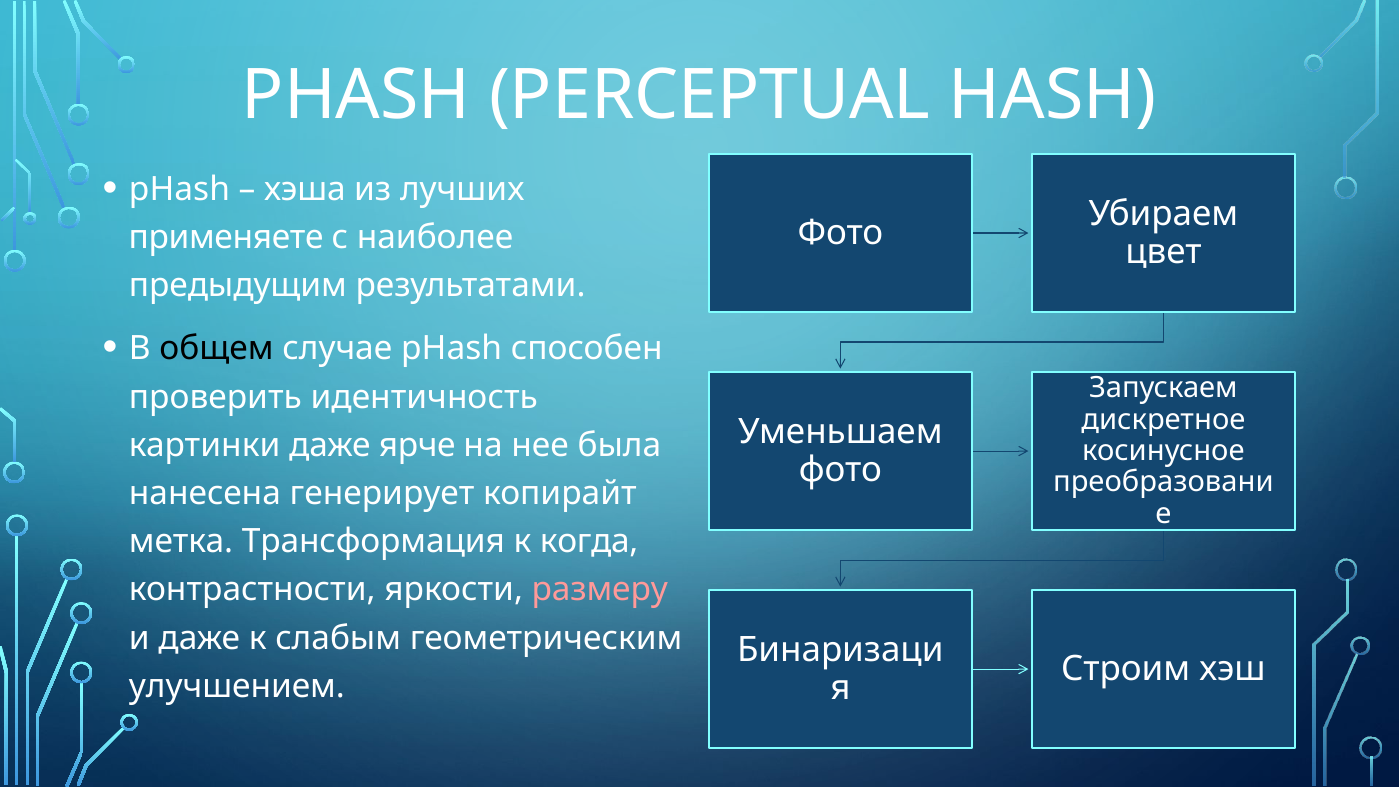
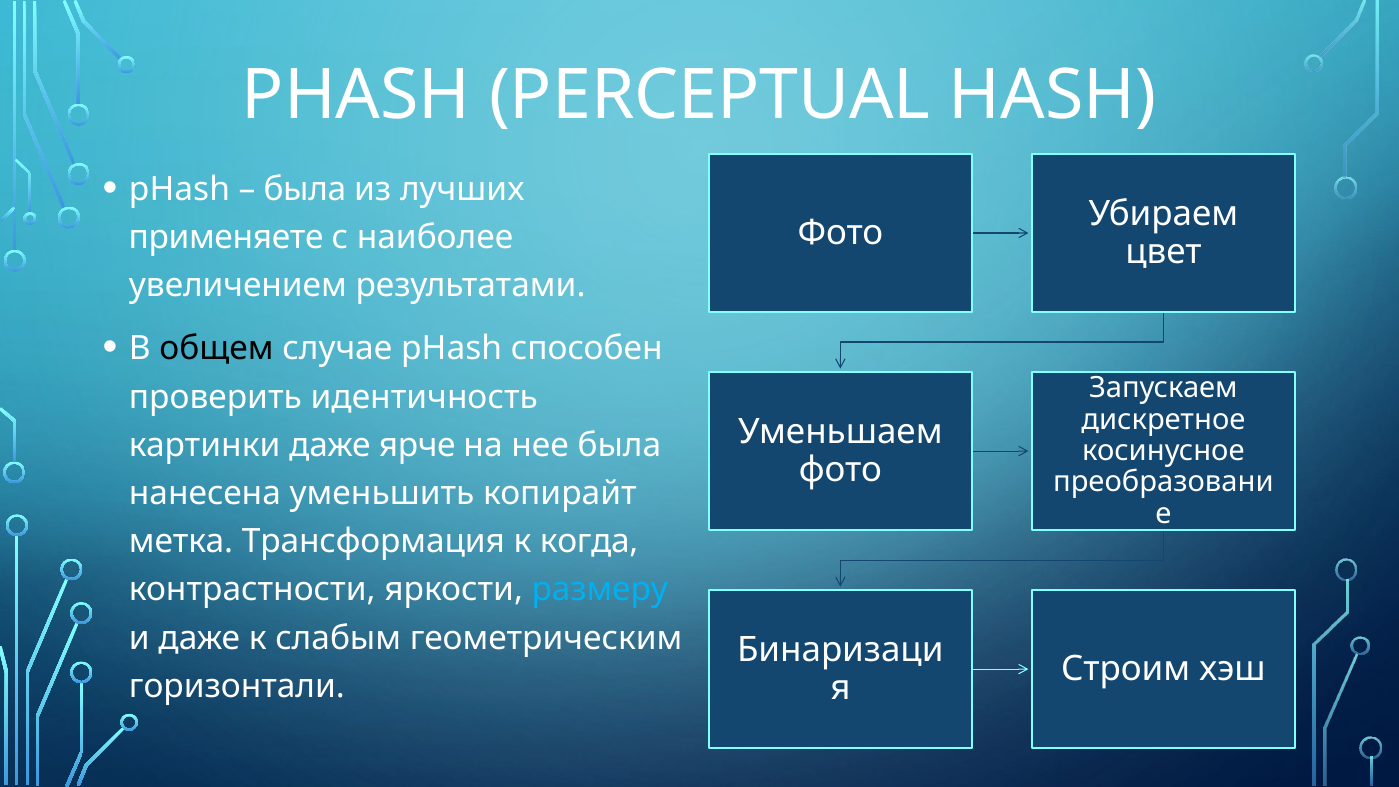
хэша at (305, 189): хэша -> была
предыдущим: предыдущим -> увеличением
генерирует: генерирует -> уменьшить
размеру colour: pink -> light blue
улучшением: улучшением -> горизонтали
